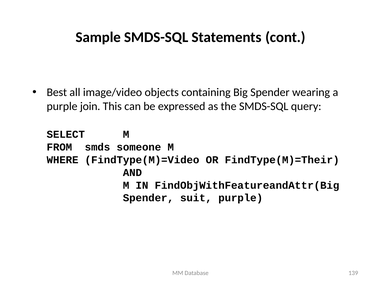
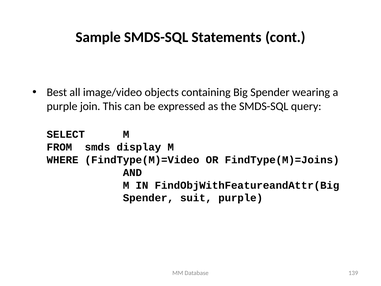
someone: someone -> display
FindType(M)=Their: FindType(M)=Their -> FindType(M)=Joins
